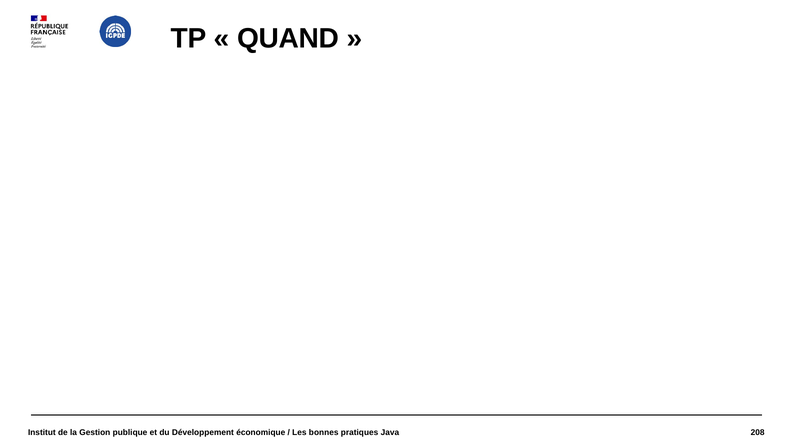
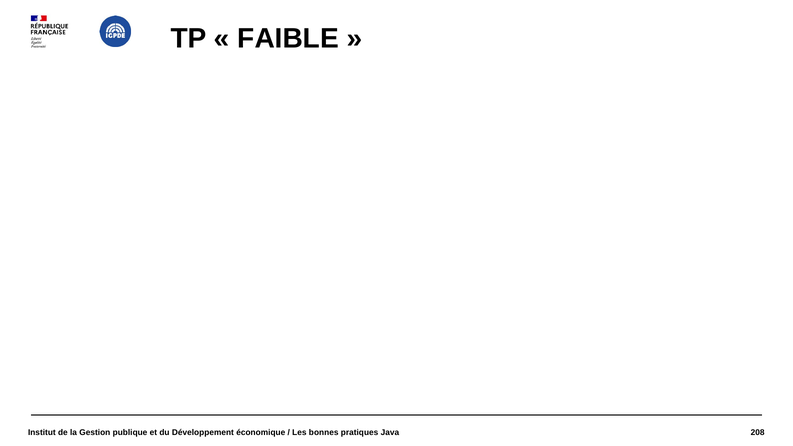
QUAND: QUAND -> FAIBLE
